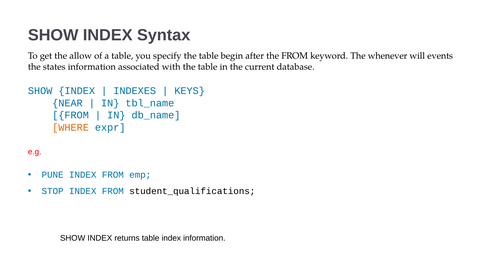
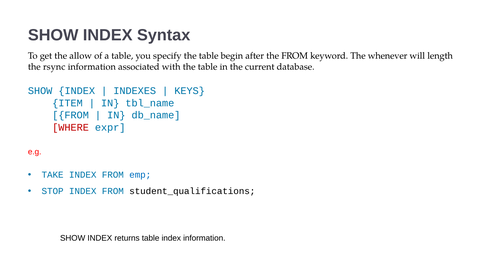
events: events -> length
states: states -> rsync
NEAR: NEAR -> ITEM
WHERE colour: orange -> red
PUNE: PUNE -> TAKE
